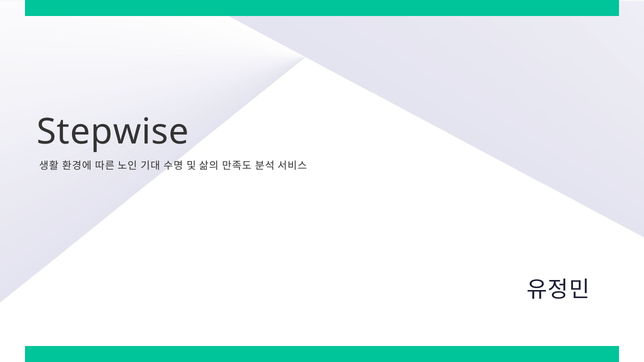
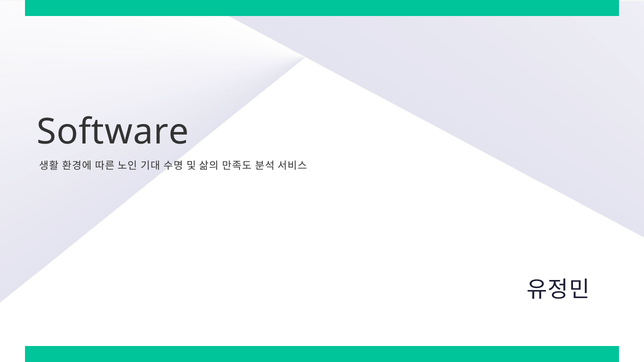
Stepwise: Stepwise -> Software
